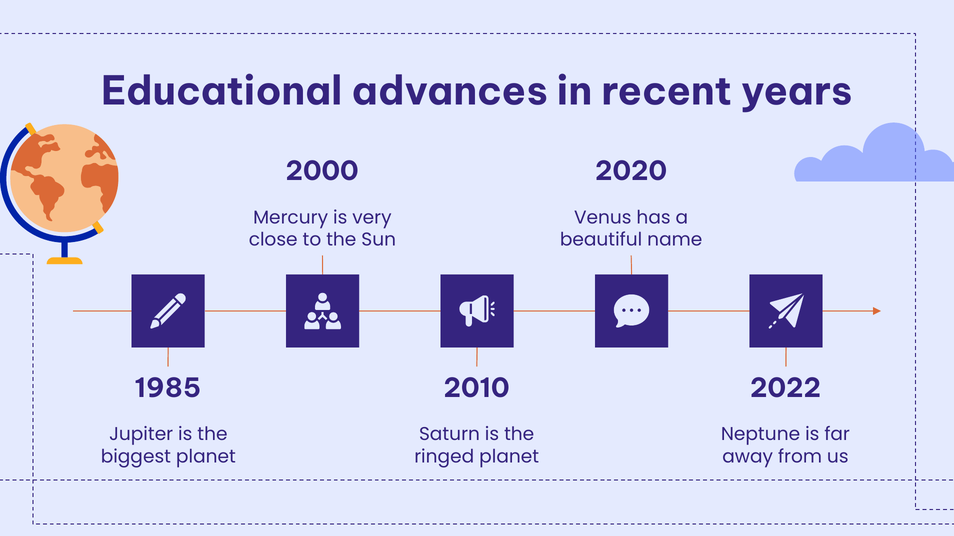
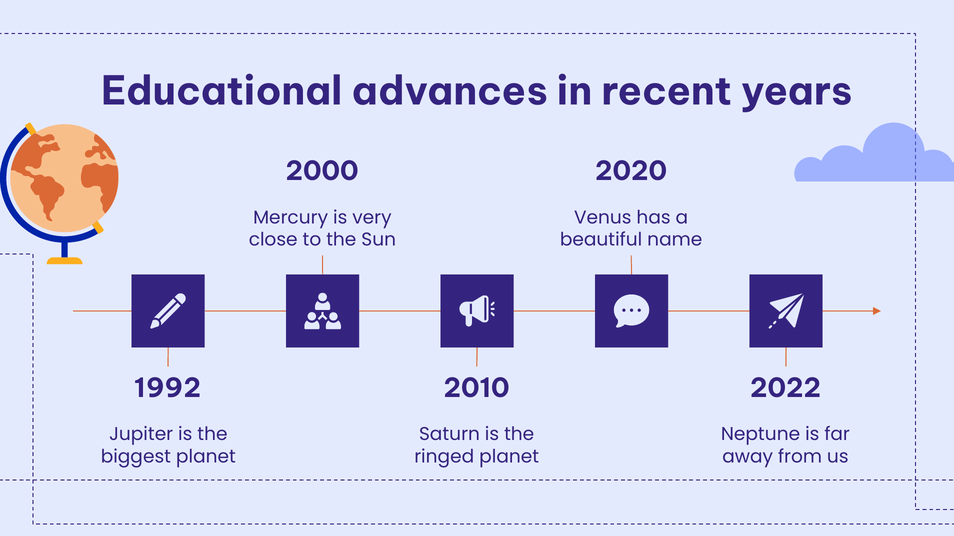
1985: 1985 -> 1992
